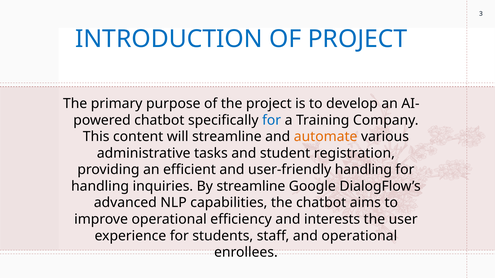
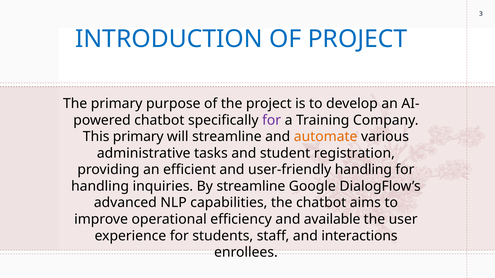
for at (272, 120) colour: blue -> purple
This content: content -> primary
interests: interests -> available
and operational: operational -> interactions
